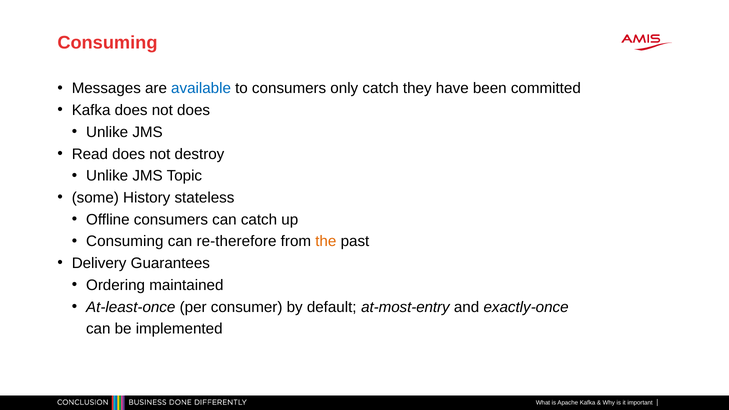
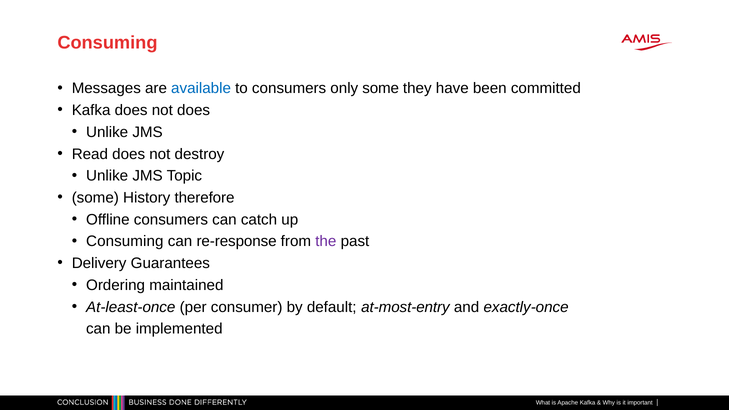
only catch: catch -> some
stateless: stateless -> therefore
re-therefore: re-therefore -> re-response
the colour: orange -> purple
